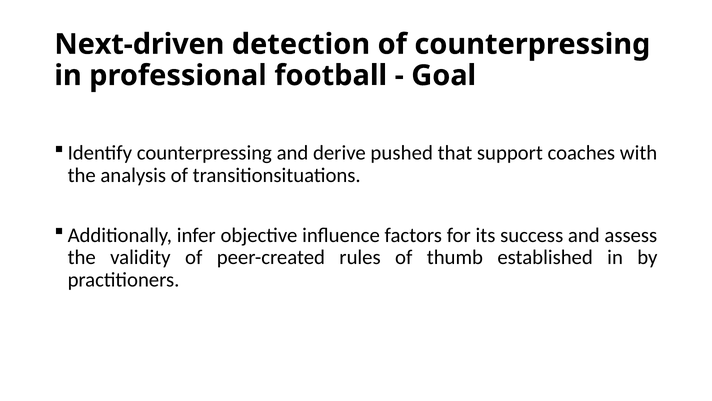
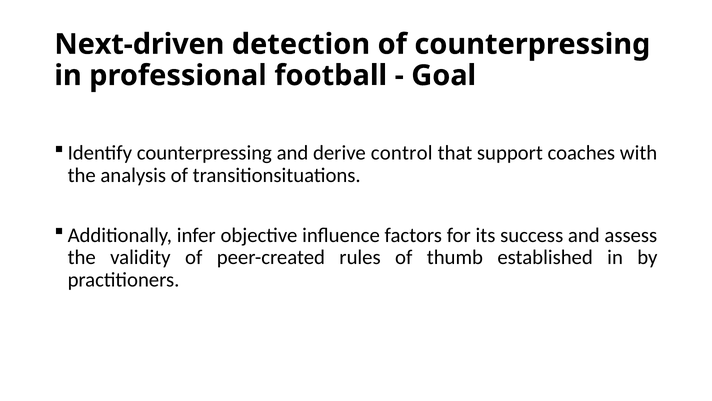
pushed: pushed -> control
